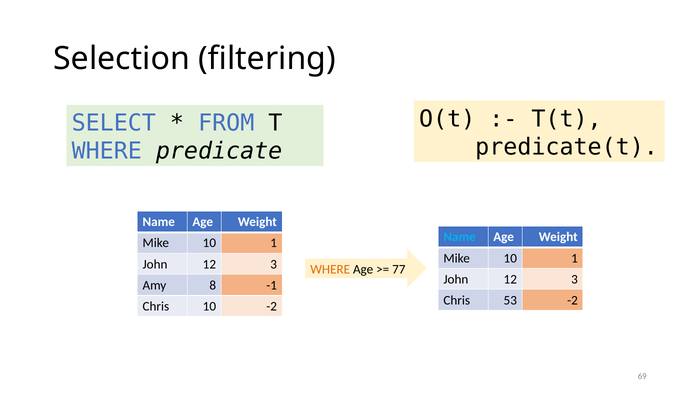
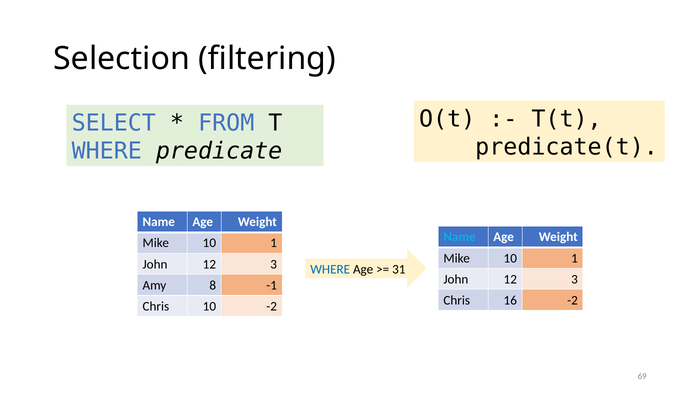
WHERE at (330, 269) colour: orange -> blue
77: 77 -> 31
53: 53 -> 16
